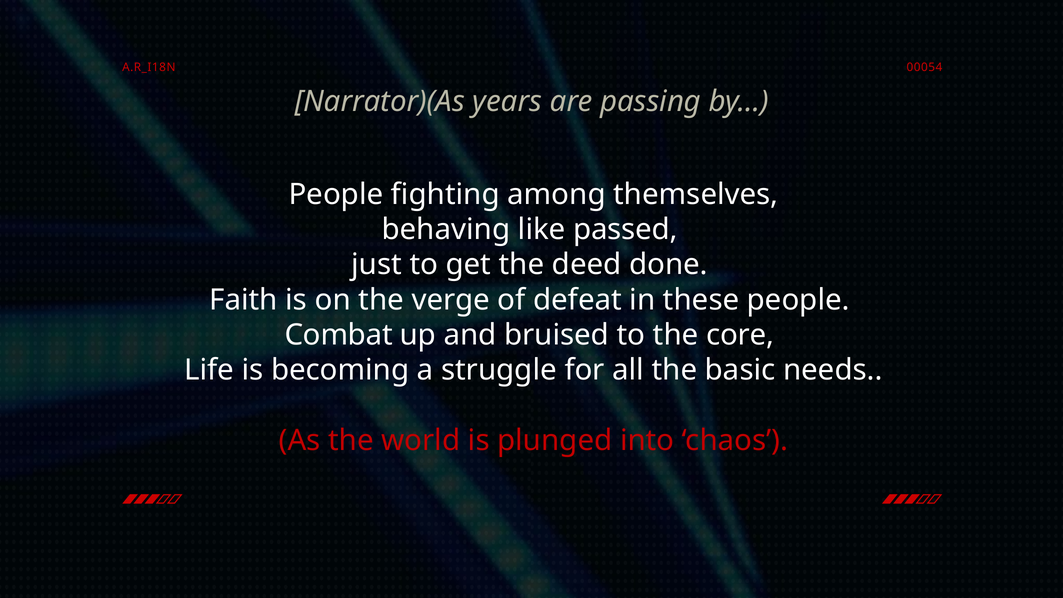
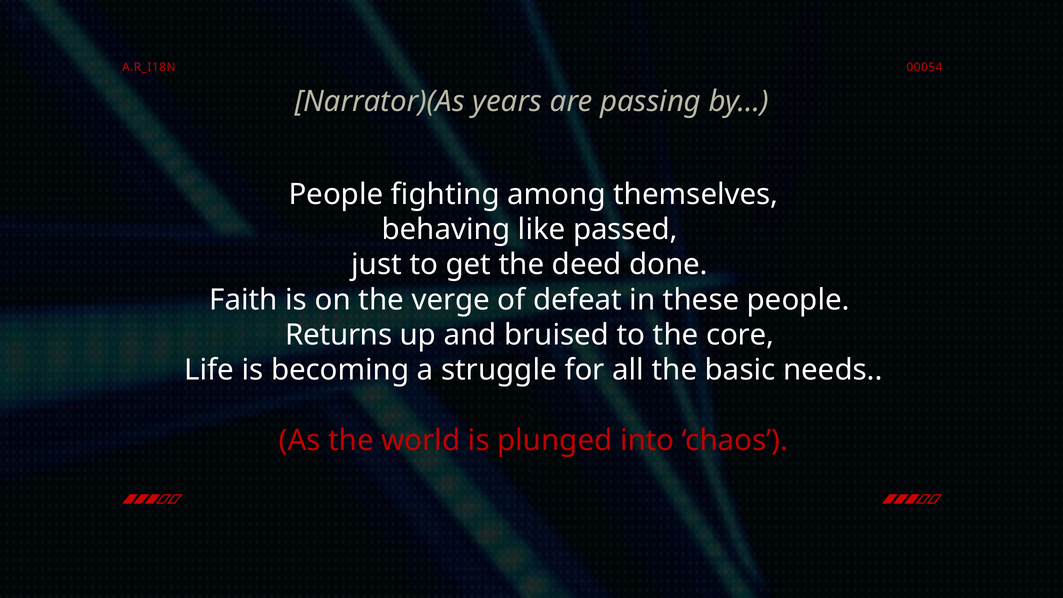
Combat: Combat -> Returns
